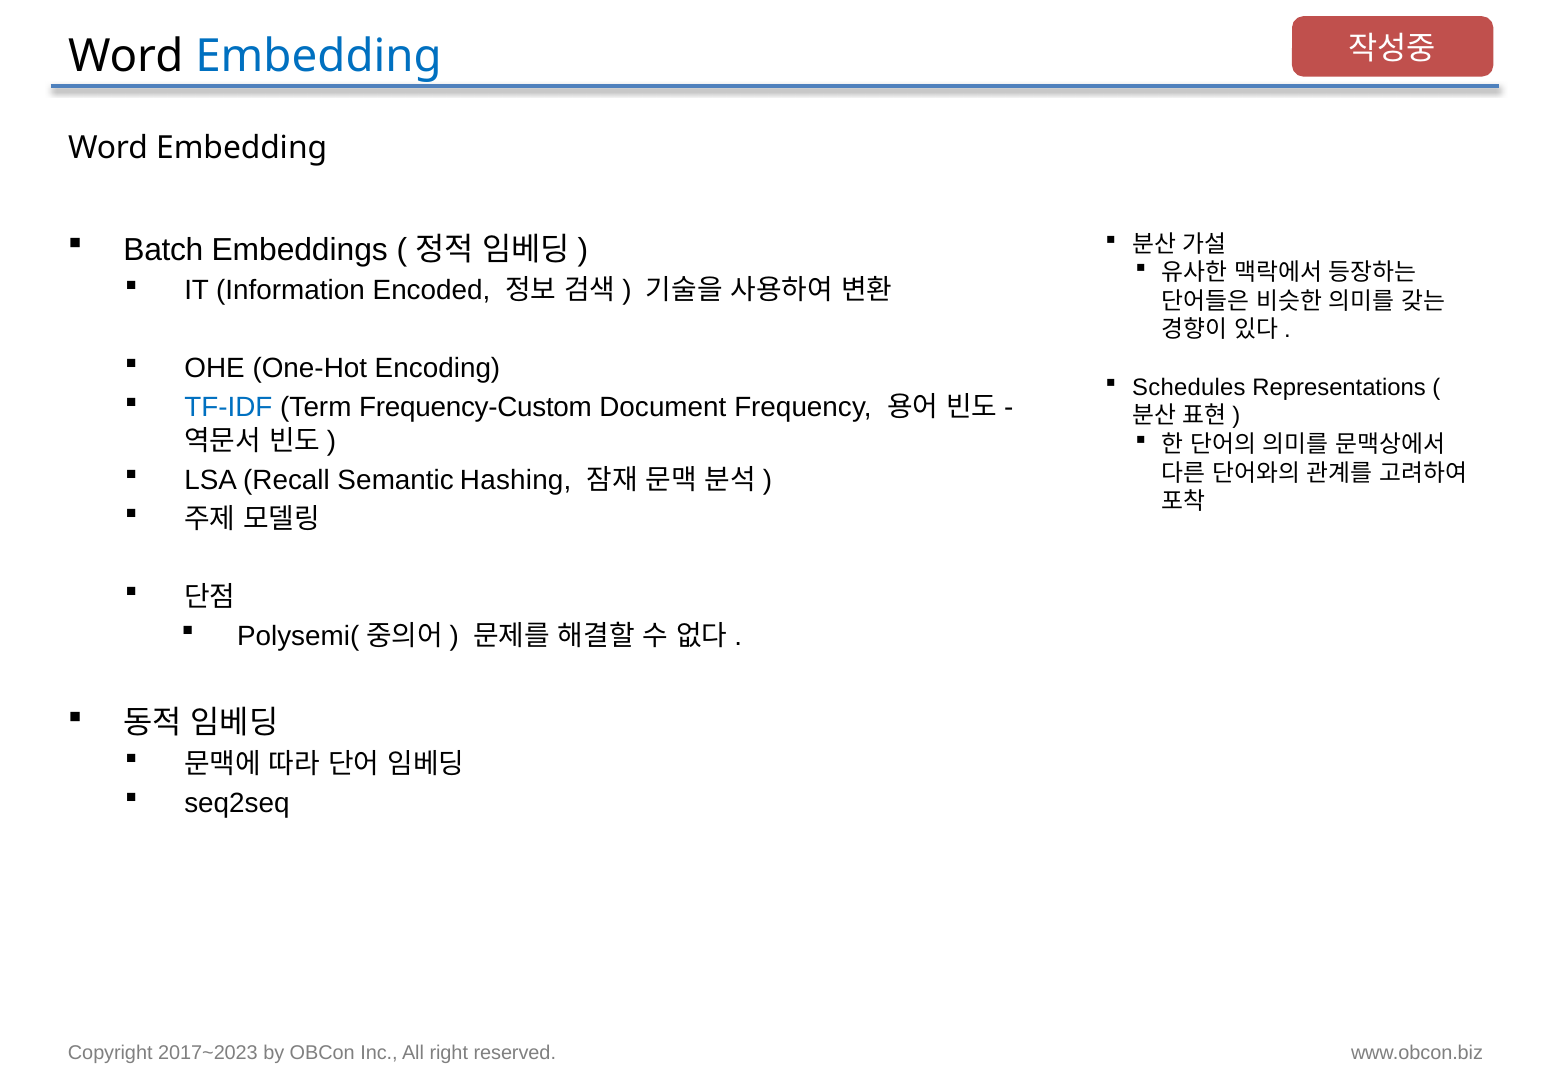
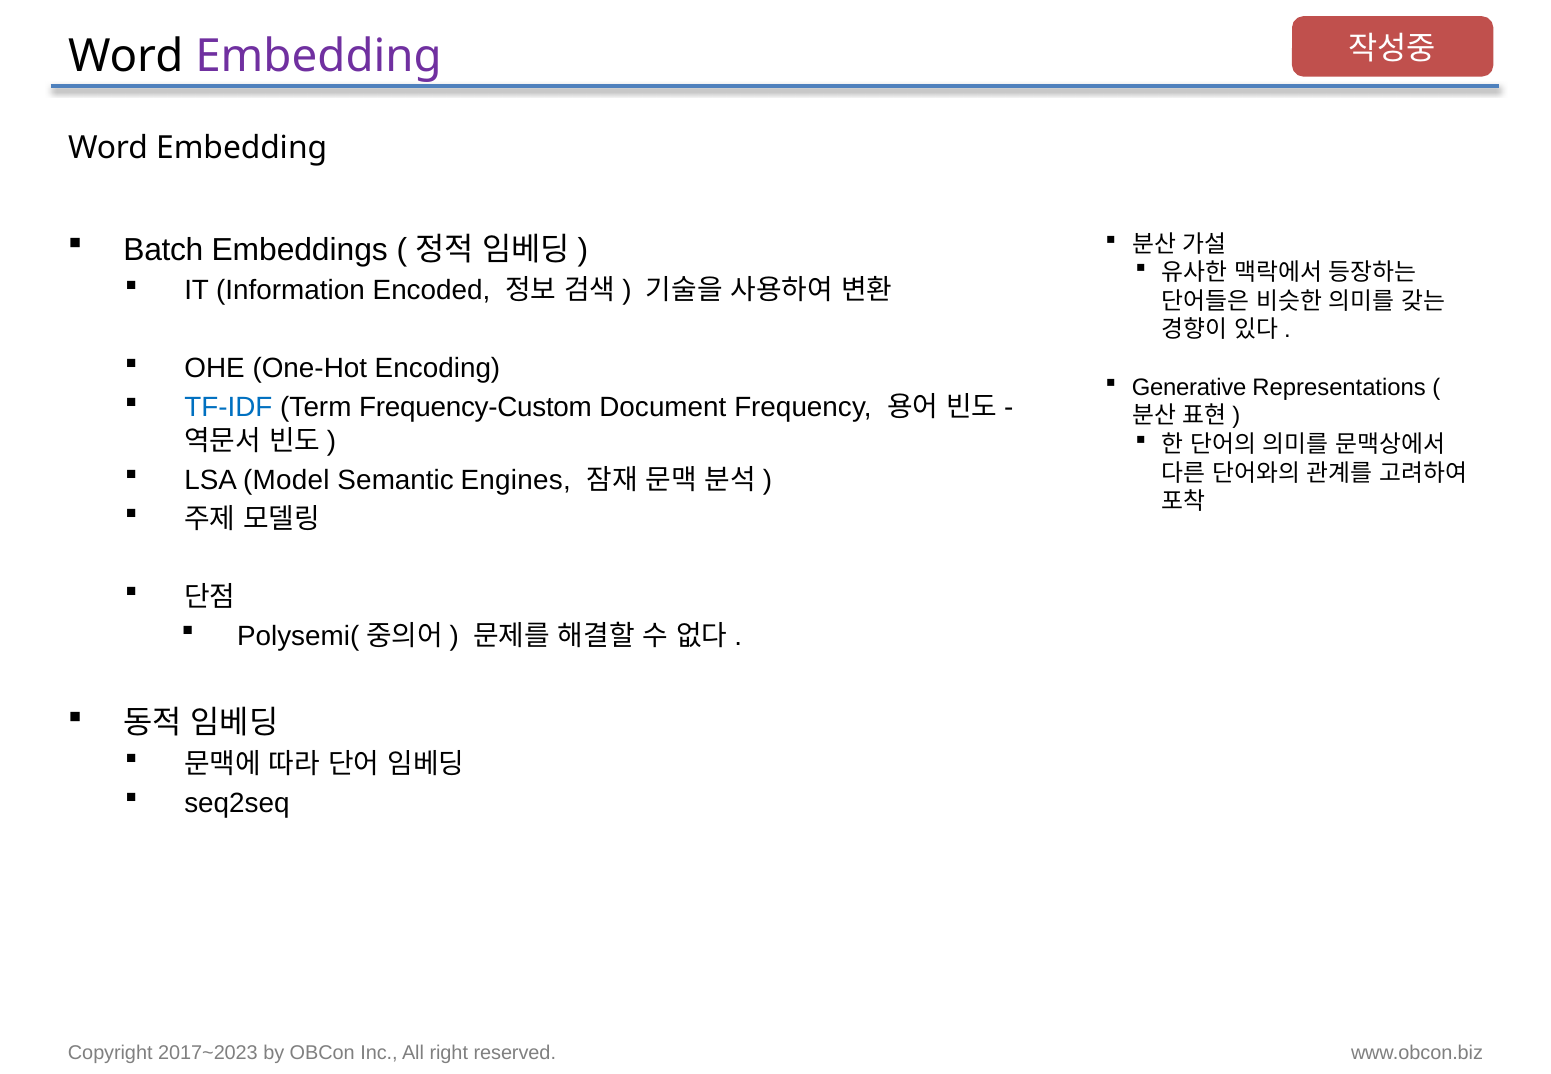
Embedding at (319, 56) colour: blue -> purple
Schedules: Schedules -> Generative
Recall: Recall -> Model
Hashing: Hashing -> Engines
